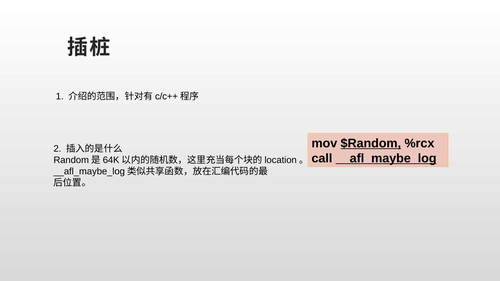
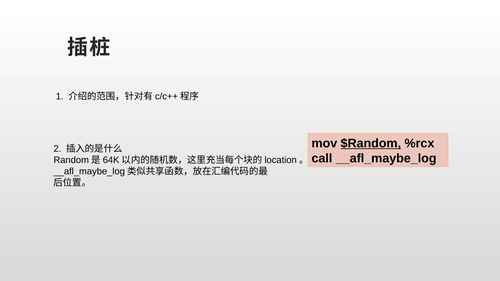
__afl_maybe_log underline: present -> none
